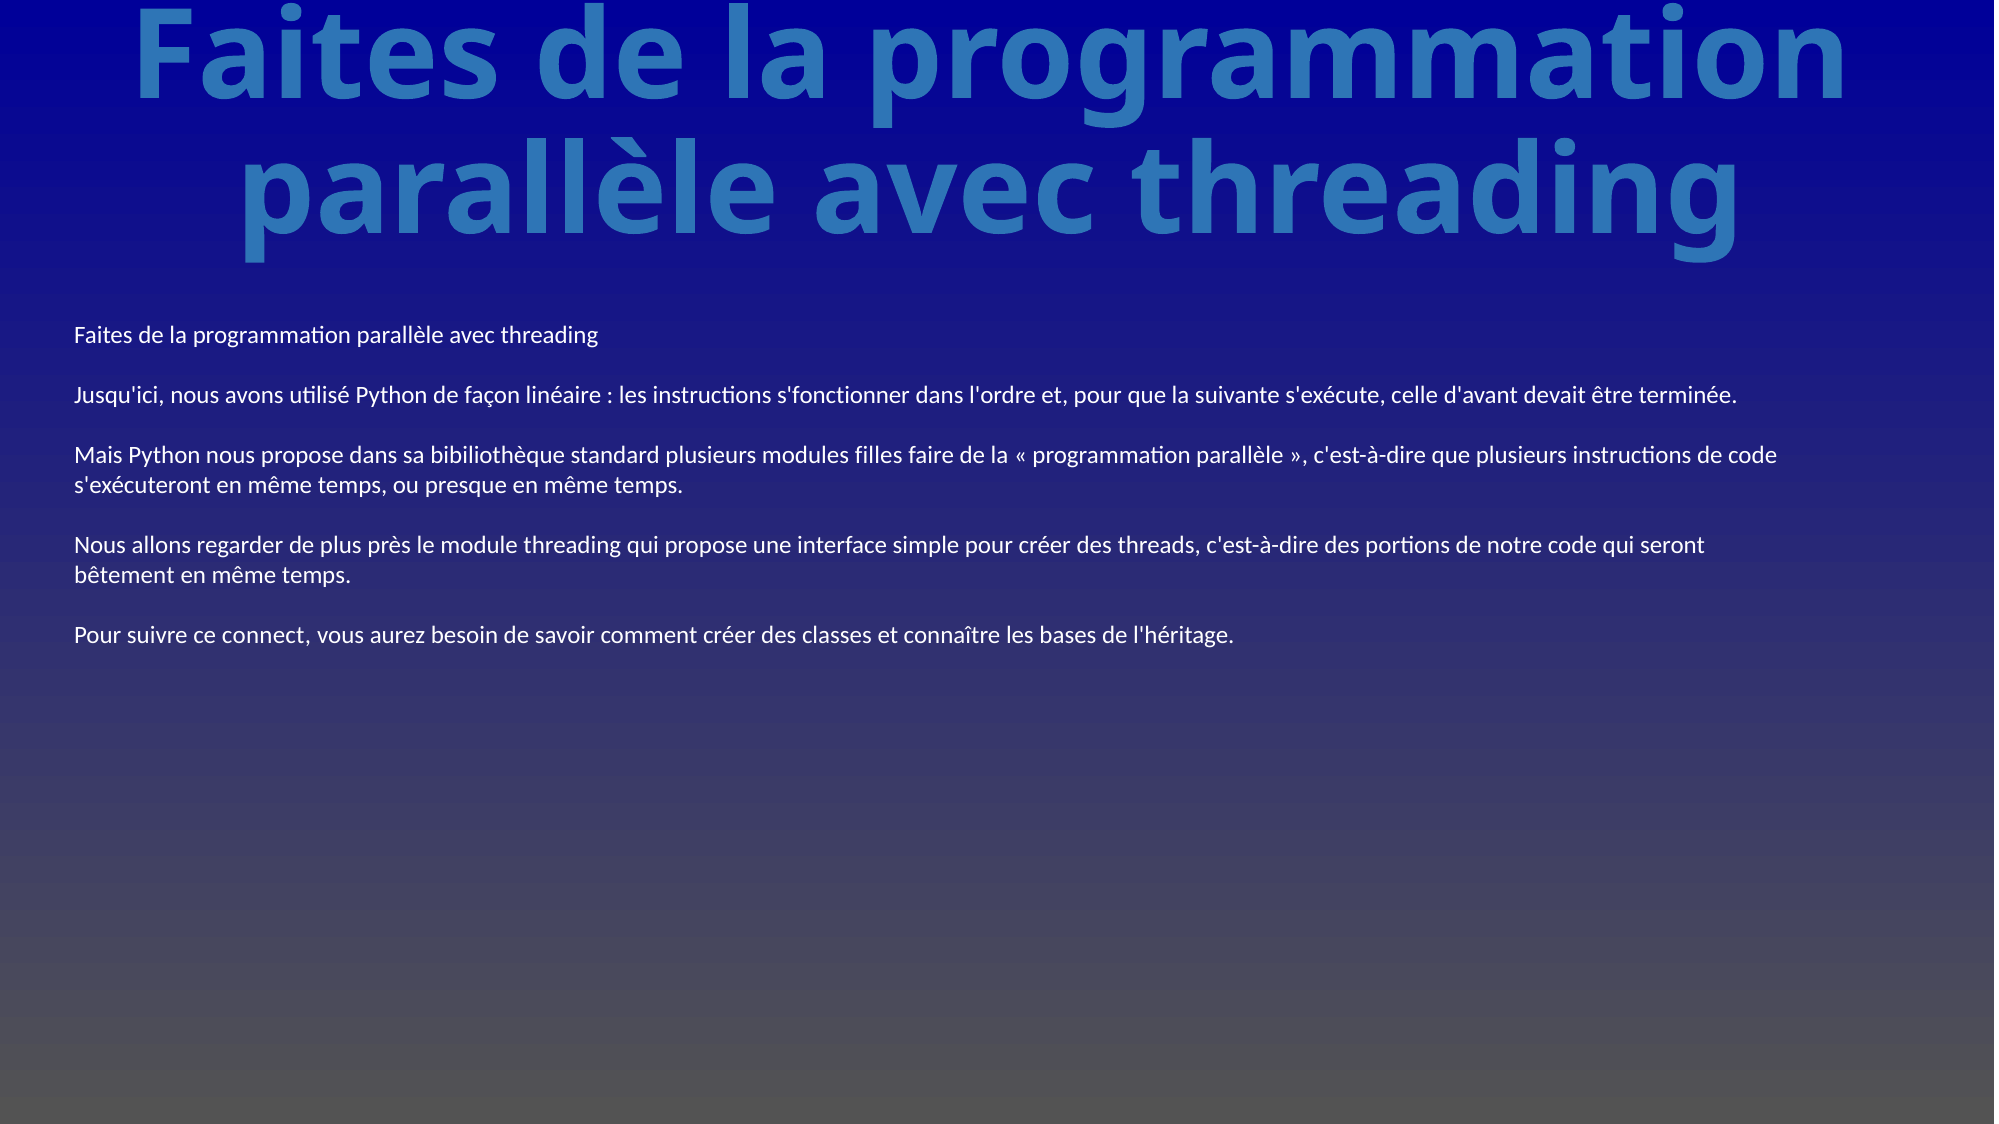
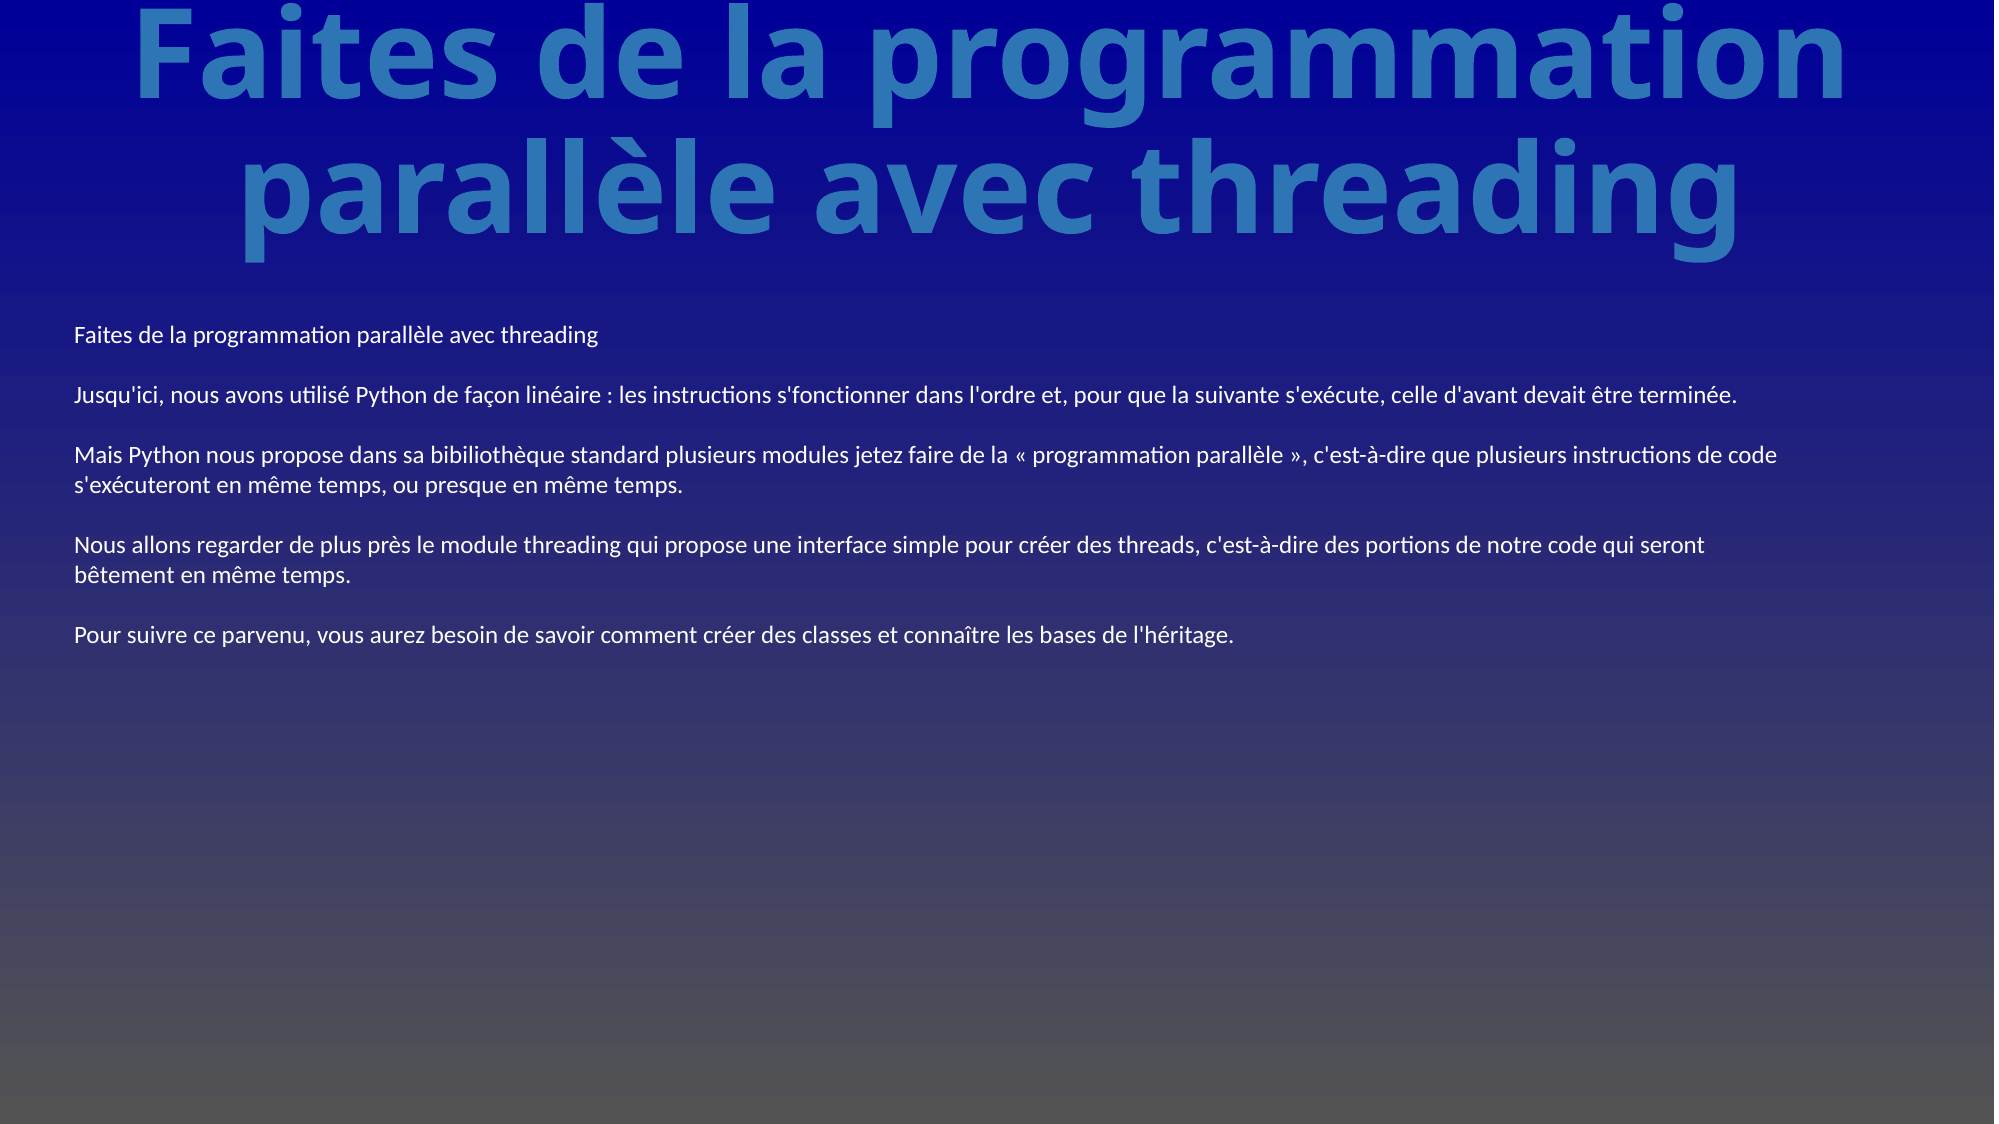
filles: filles -> jetez
connect: connect -> parvenu
